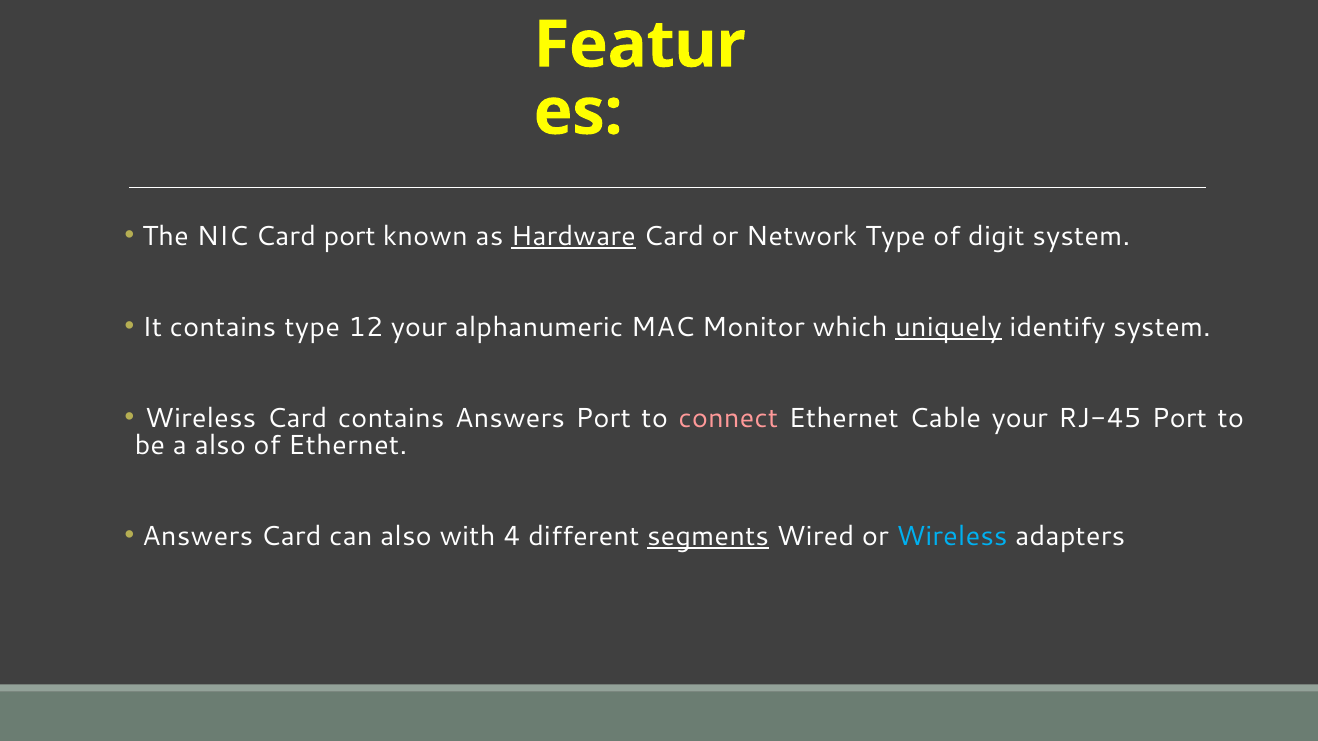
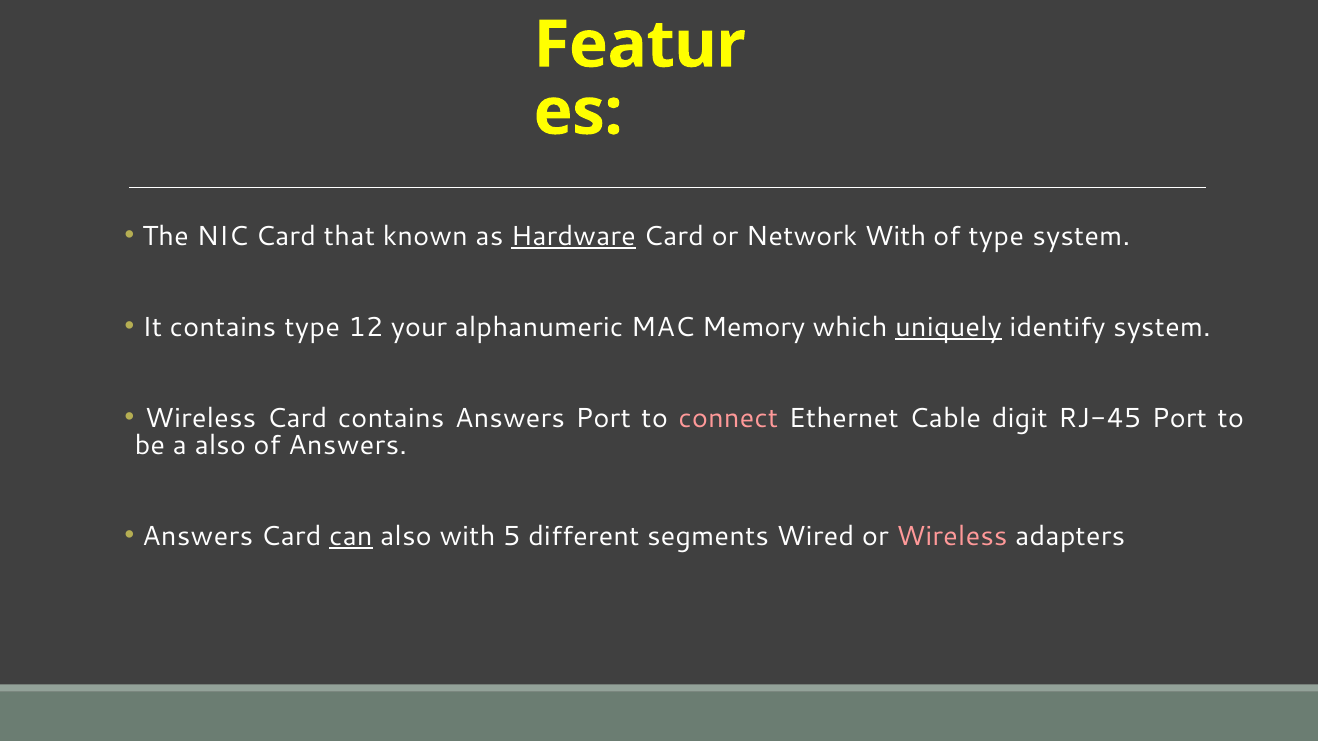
Card port: port -> that
Network Type: Type -> With
of digit: digit -> type
Monitor: Monitor -> Memory
Cable your: your -> digit
of Ethernet: Ethernet -> Answers
can underline: none -> present
4: 4 -> 5
segments underline: present -> none
Wireless at (952, 536) colour: light blue -> pink
